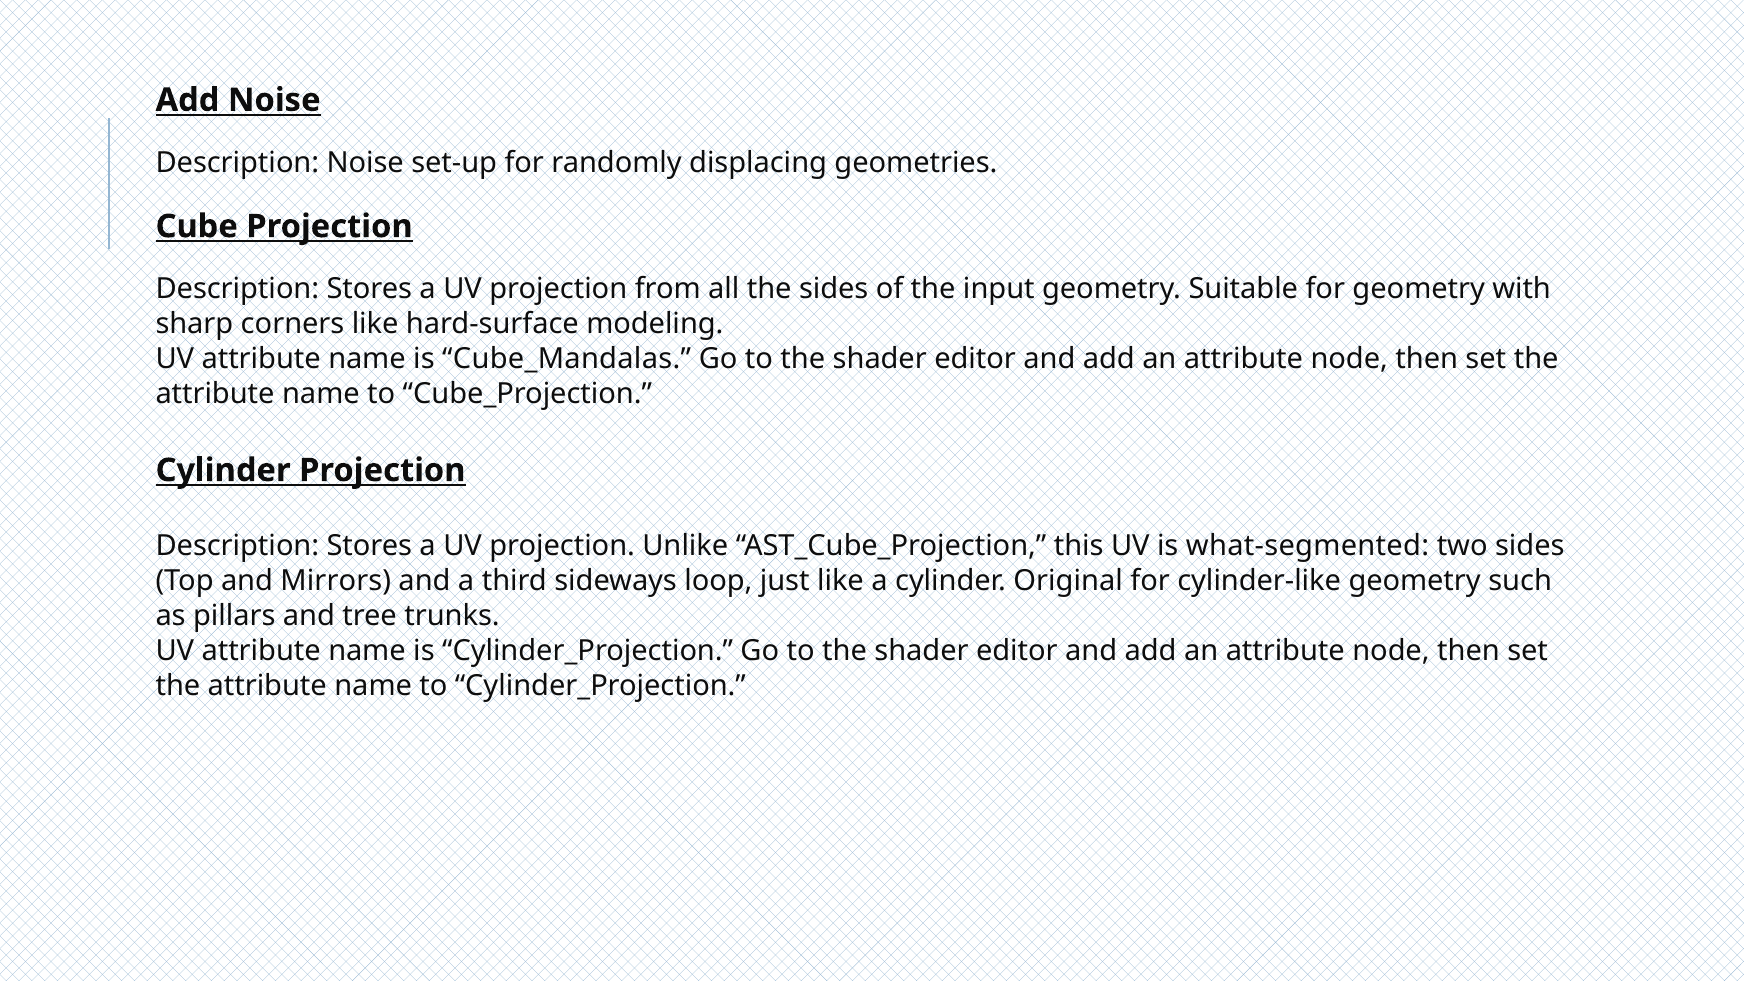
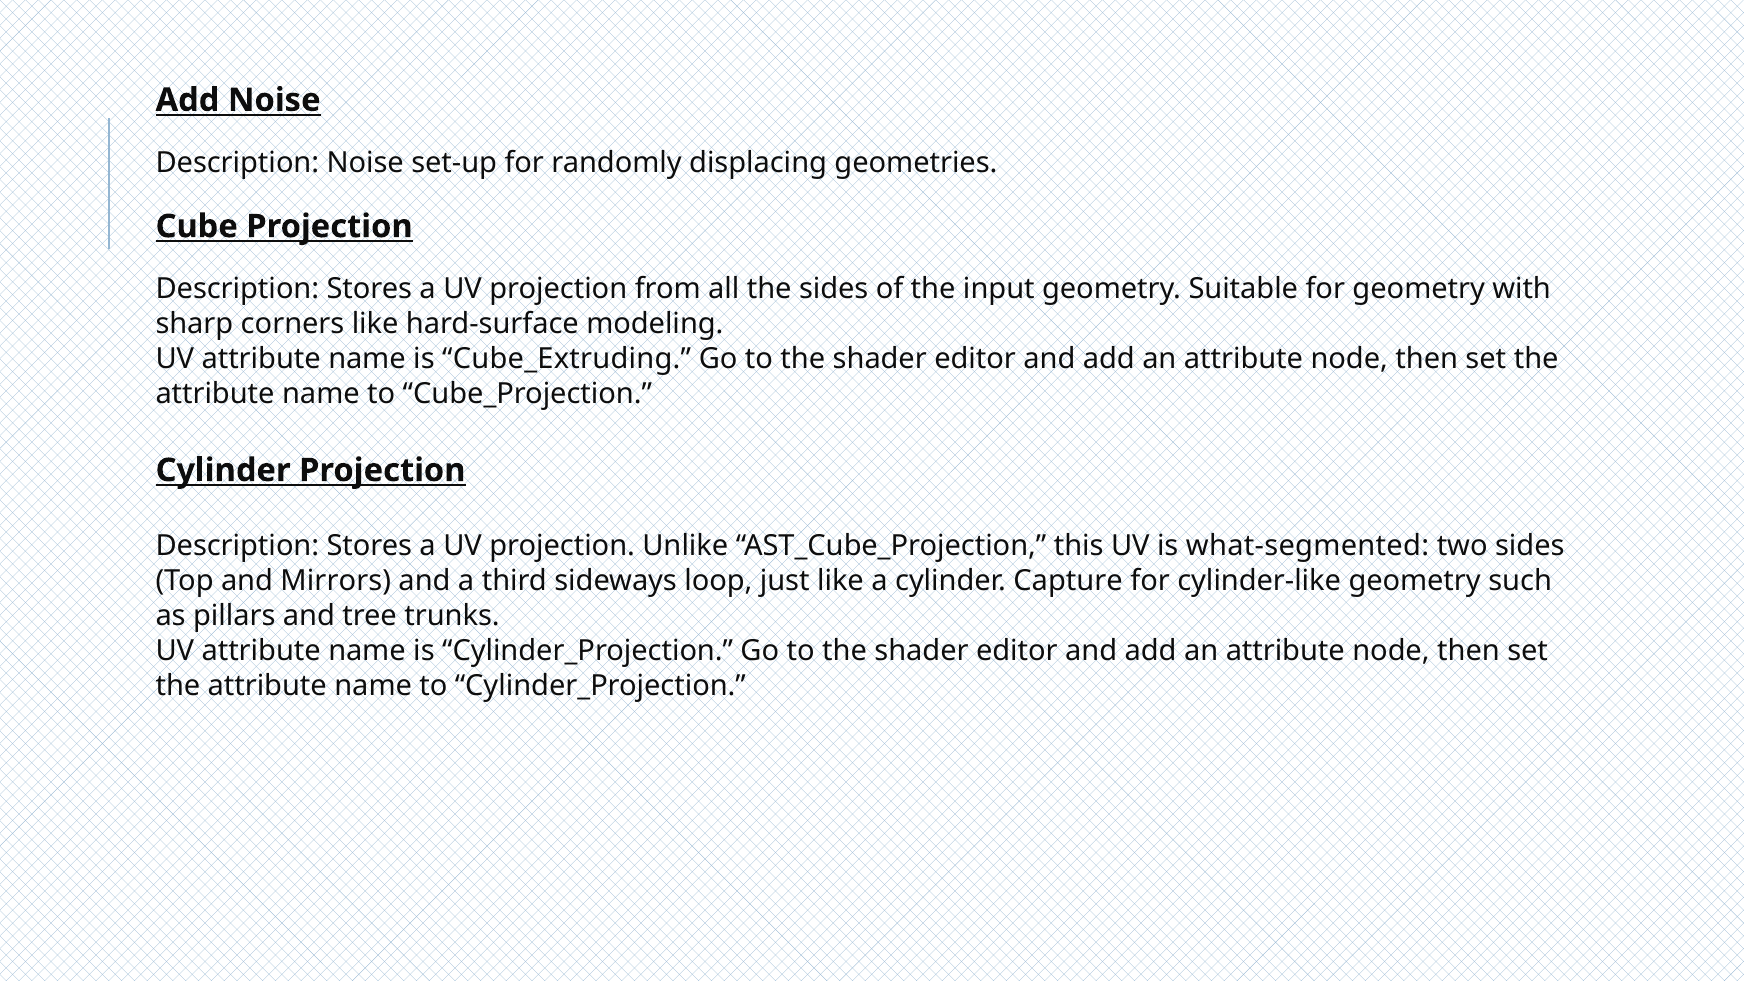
Cube_Mandalas: Cube_Mandalas -> Cube_Extruding
Original: Original -> Capture
